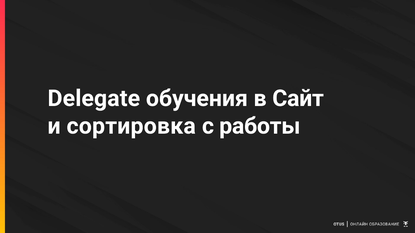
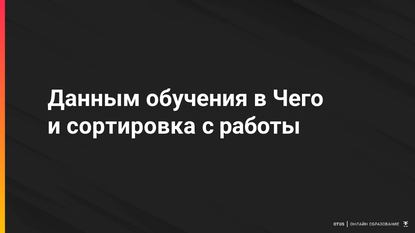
Delegate: Delegate -> Данным
Сайт: Сайт -> Чего
